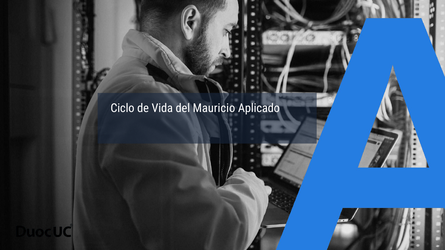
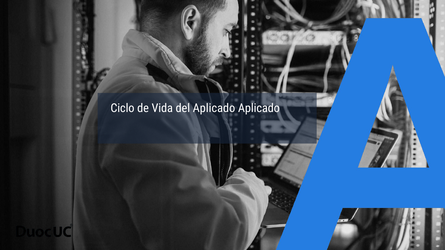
del Mauricio: Mauricio -> Aplicado
